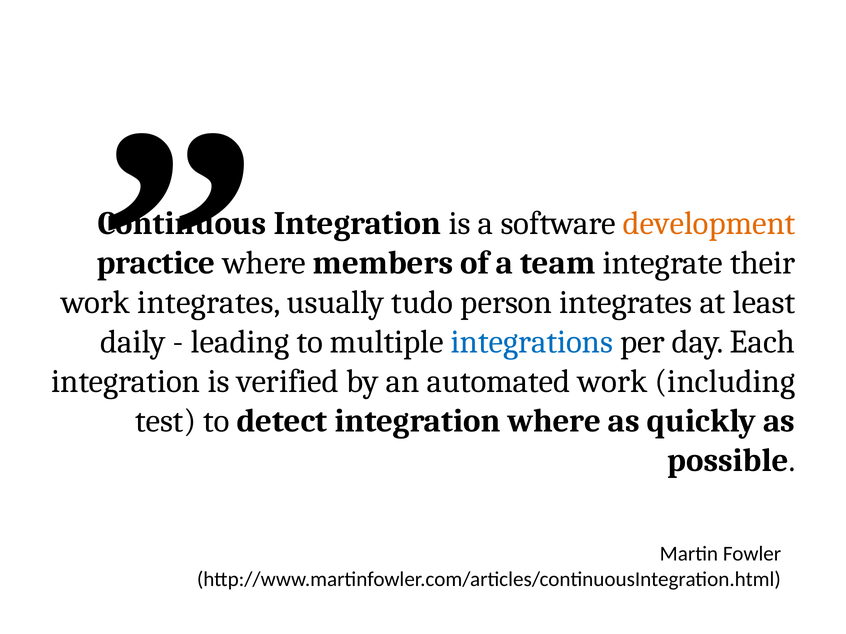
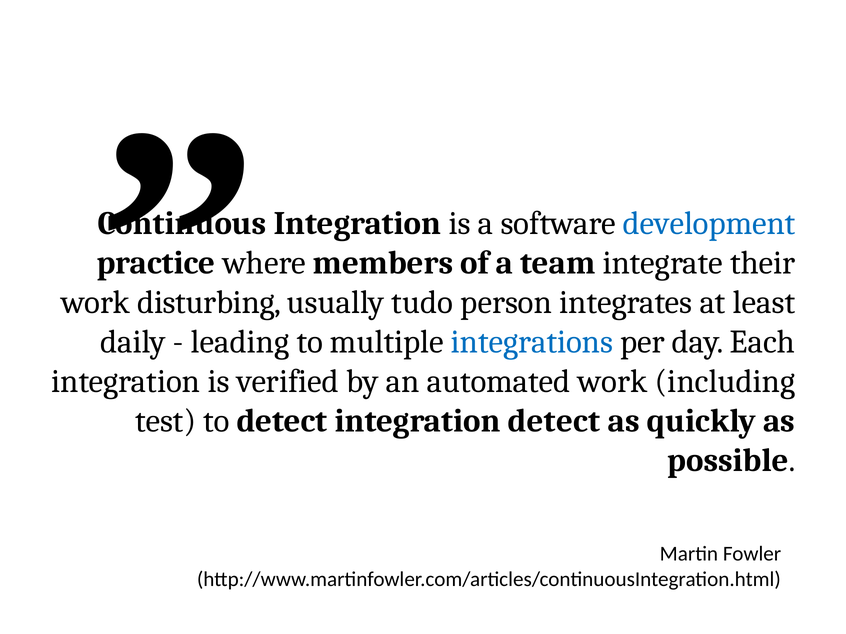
development colour: orange -> blue
work integrates: integrates -> disturbing
integration where: where -> detect
